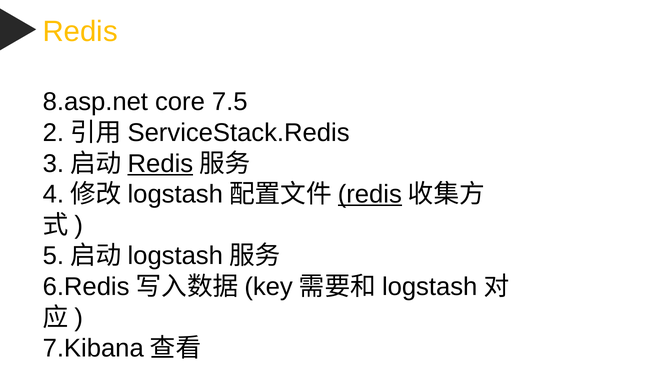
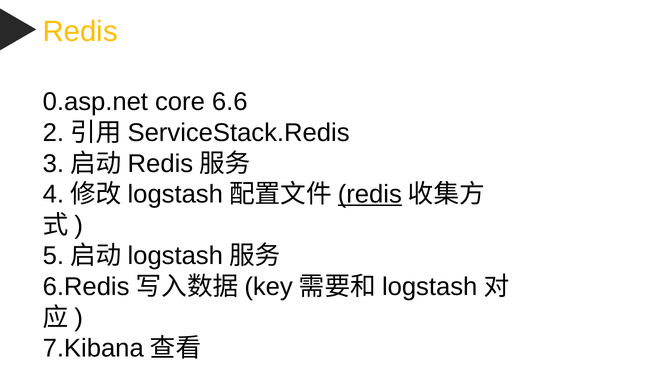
8.asp.net: 8.asp.net -> 0.asp.net
7.5: 7.5 -> 6.6
Redis at (160, 164) underline: present -> none
